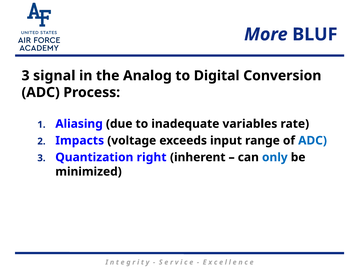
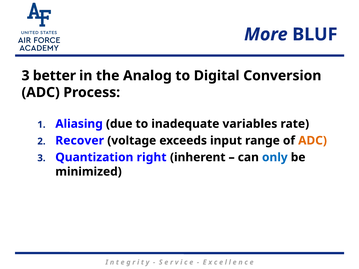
signal: signal -> better
Impacts: Impacts -> Recover
ADC at (313, 141) colour: blue -> orange
